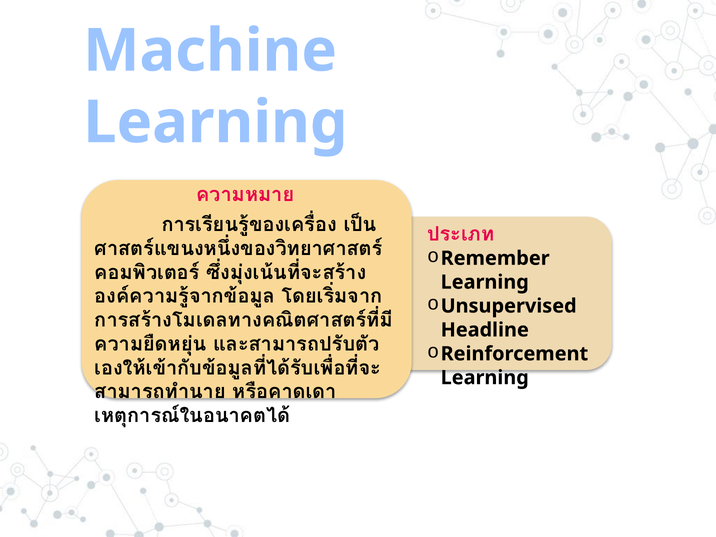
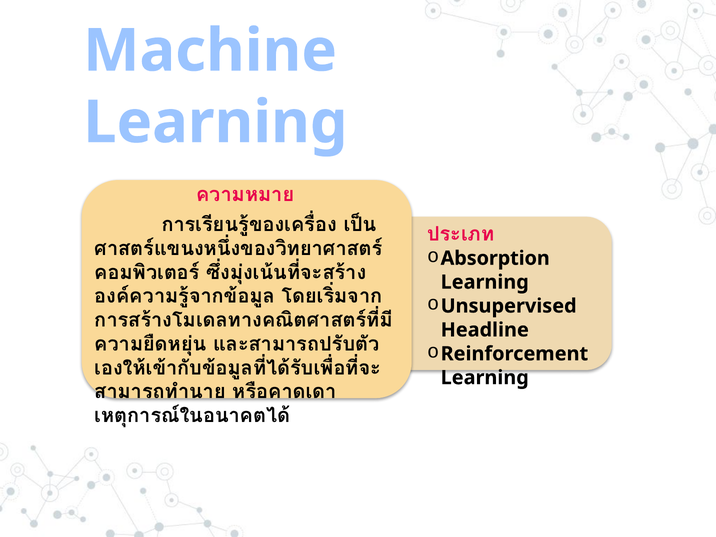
Remember: Remember -> Absorption
